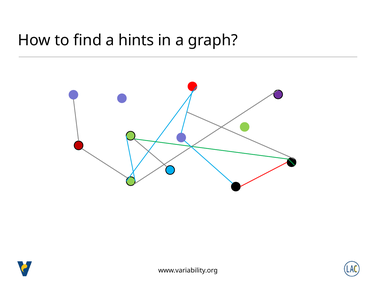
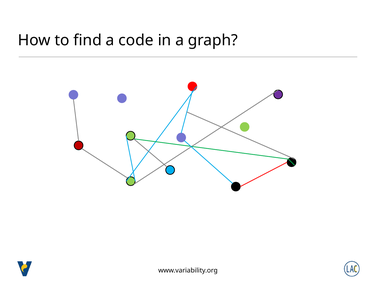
hints: hints -> code
